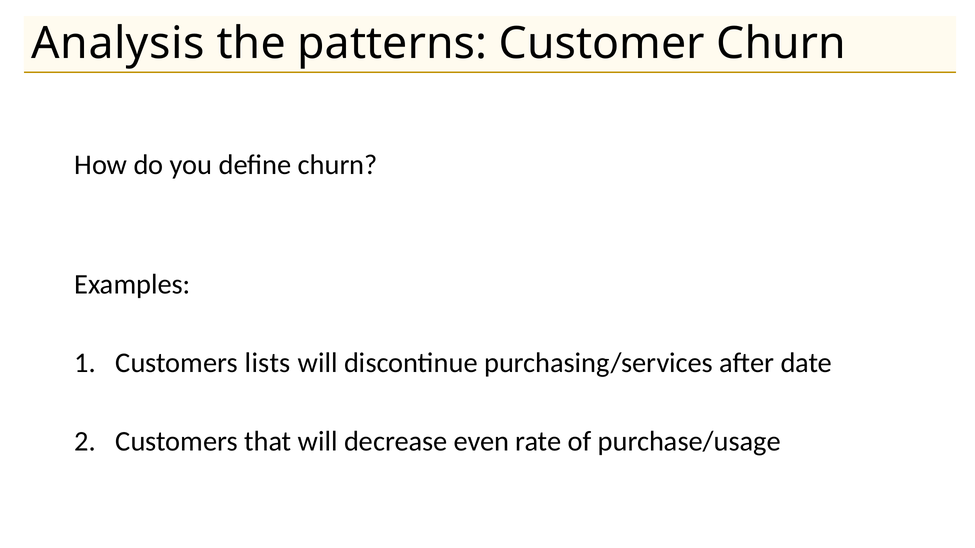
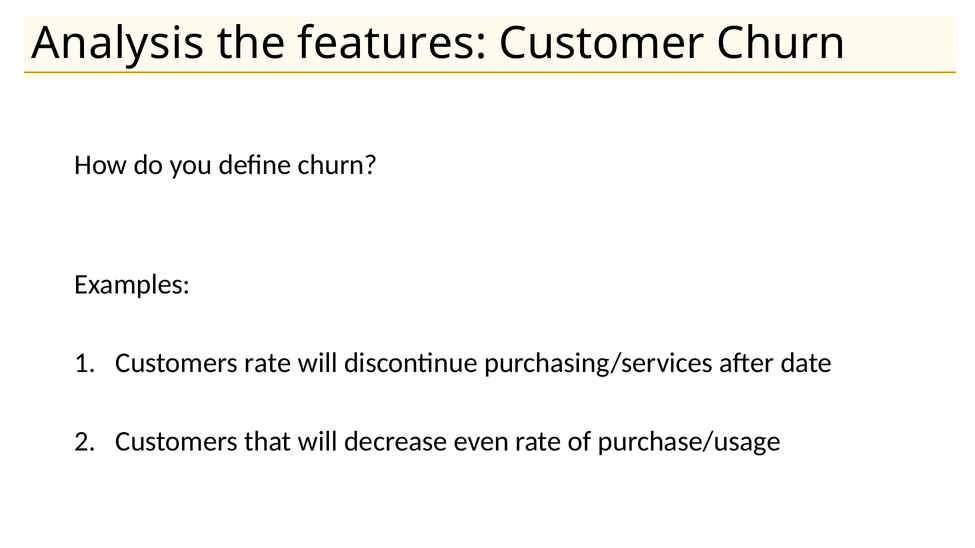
patterns: patterns -> features
Customers lists: lists -> rate
